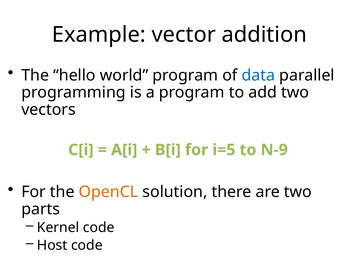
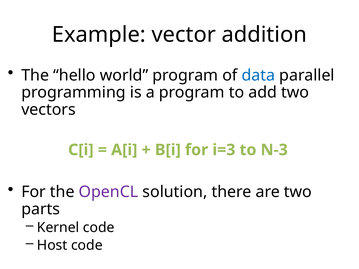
i=5: i=5 -> i=3
N-9: N-9 -> N-3
OpenCL colour: orange -> purple
